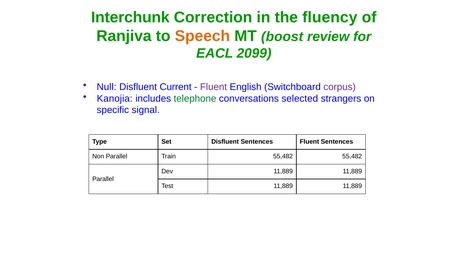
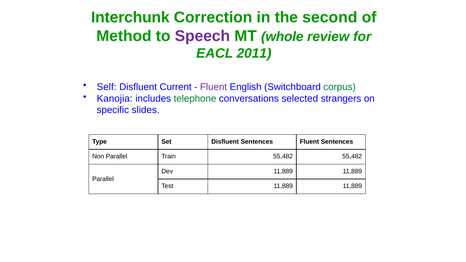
fluency: fluency -> second
Ranjiva: Ranjiva -> Method
Speech colour: orange -> purple
boost: boost -> whole
2099: 2099 -> 2011
Null: Null -> Self
corpus colour: purple -> green
signal: signal -> slides
